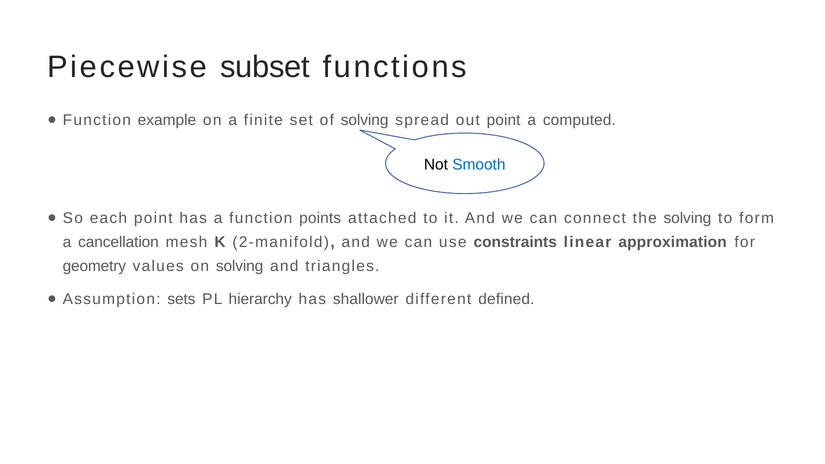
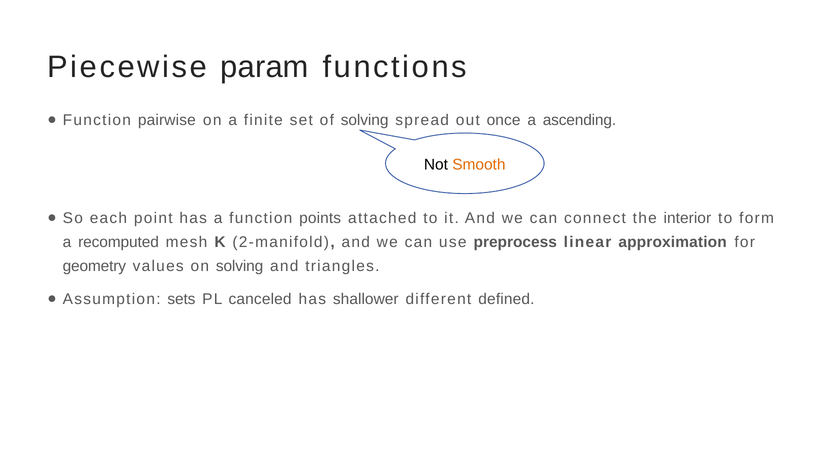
subset: subset -> param
example: example -> pairwise
out point: point -> once
computed: computed -> ascending
Smooth colour: blue -> orange
the solving: solving -> interior
cancellation: cancellation -> recomputed
constraints: constraints -> preprocess
hierarchy: hierarchy -> canceled
